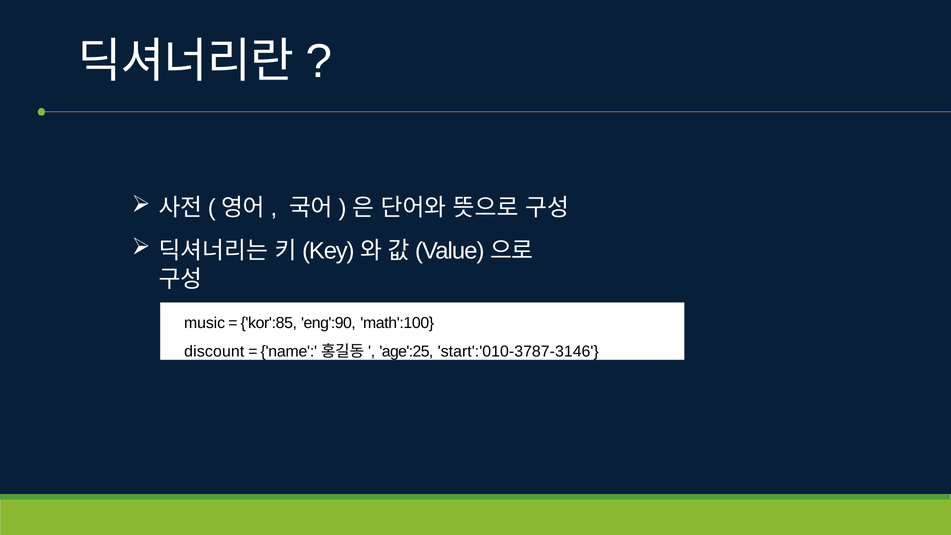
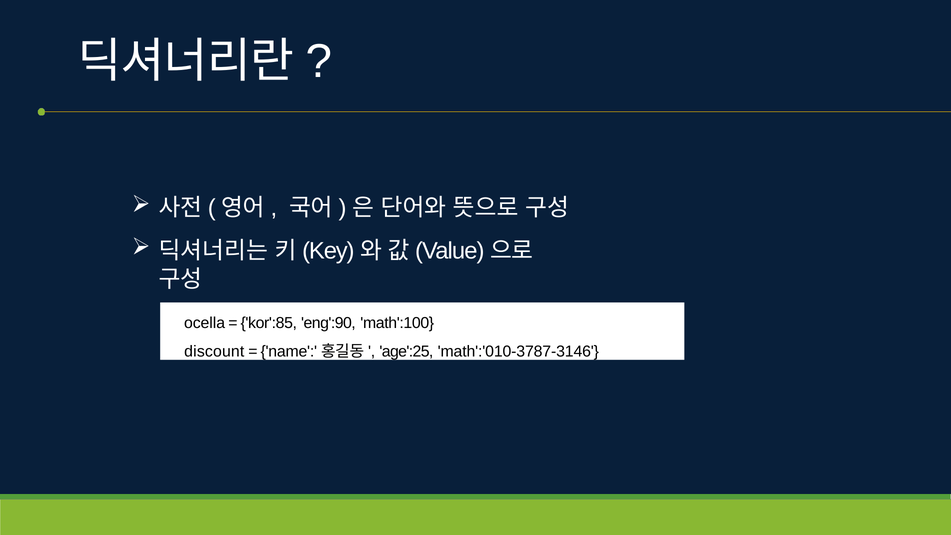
music: music -> ocella
start':'010-3787-3146: start':'010-3787-3146 -> math':'010-3787-3146
